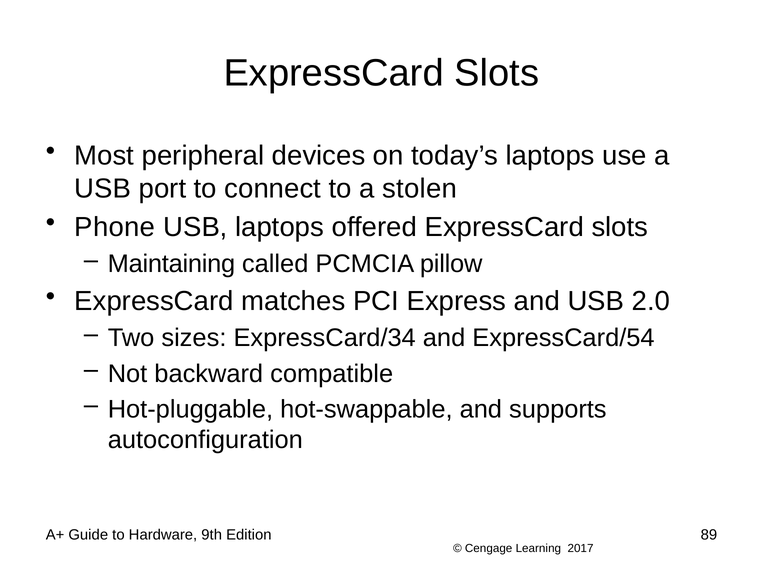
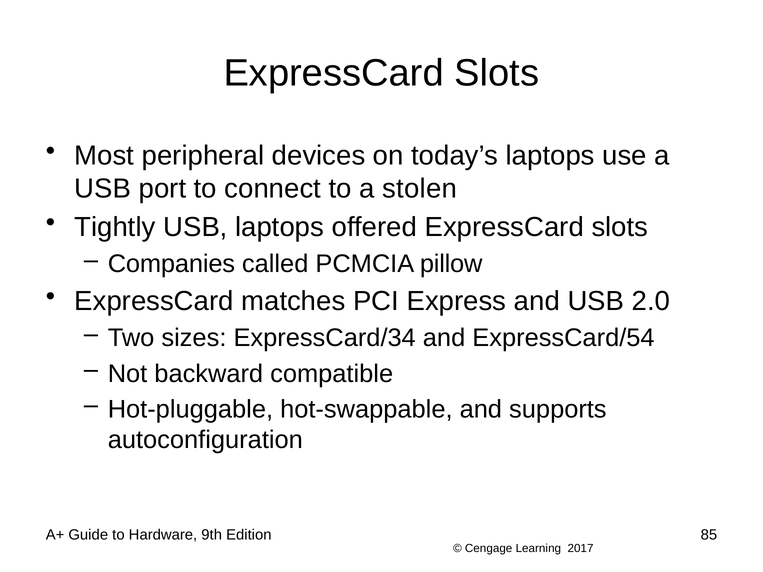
Phone: Phone -> Tightly
Maintaining: Maintaining -> Companies
89: 89 -> 85
